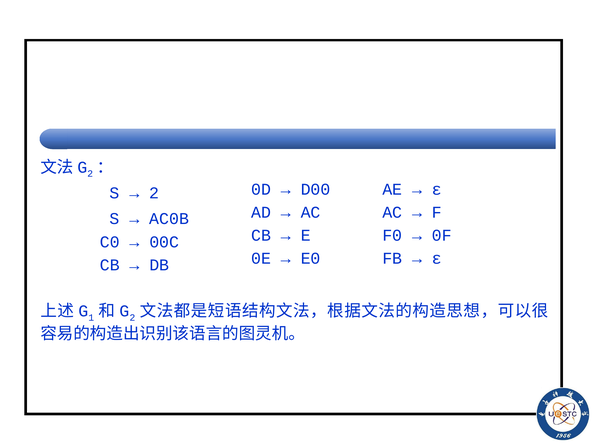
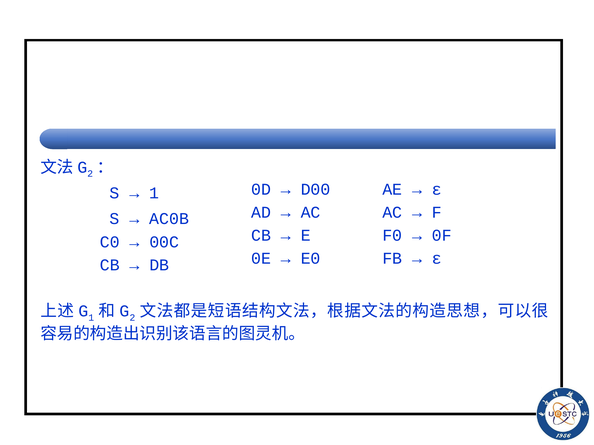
2 at (154, 193): 2 -> 1
